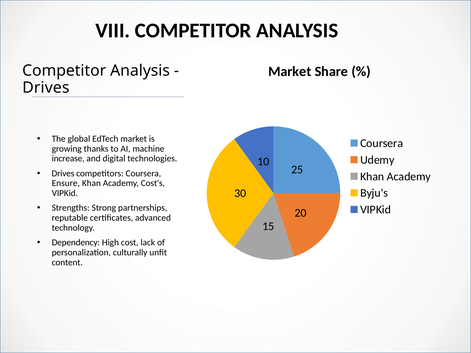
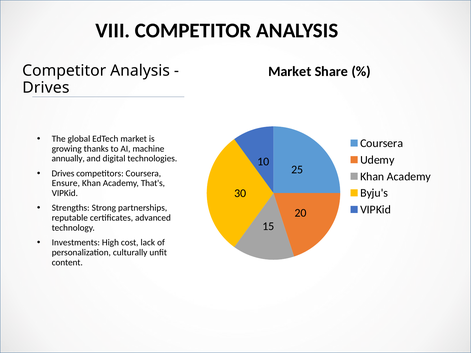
increase: increase -> annually
Cost's: Cost's -> That's
Dependency: Dependency -> Investments
